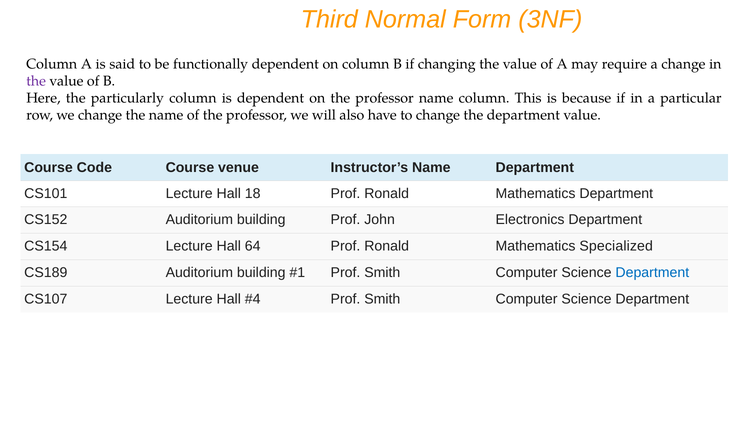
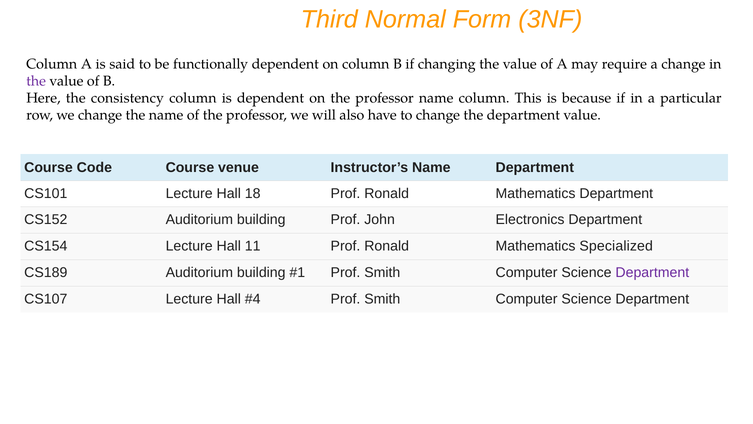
particularly: particularly -> consistency
64: 64 -> 11
Department at (652, 272) colour: blue -> purple
